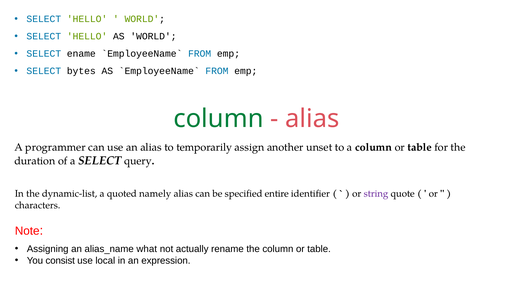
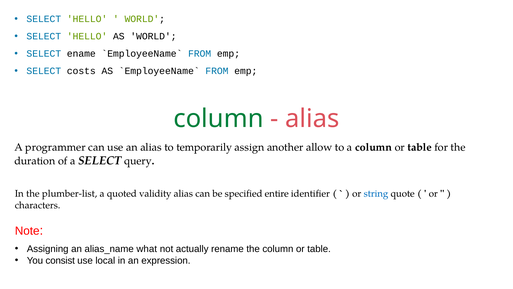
bytes: bytes -> costs
unset: unset -> allow
dynamic-list: dynamic-list -> plumber-list
namely: namely -> validity
string colour: purple -> blue
